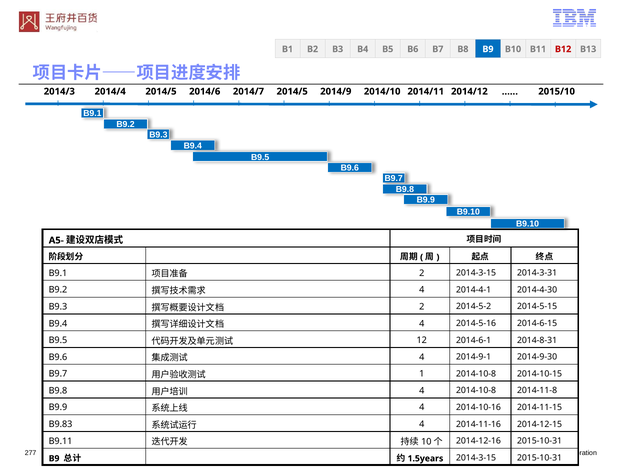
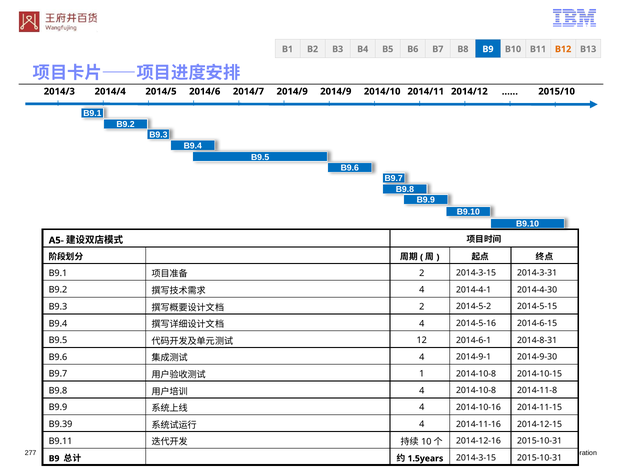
B12 colour: red -> orange
2014/6 2014/5: 2014/5 -> 2014/9
B9.83: B9.83 -> B9.39
